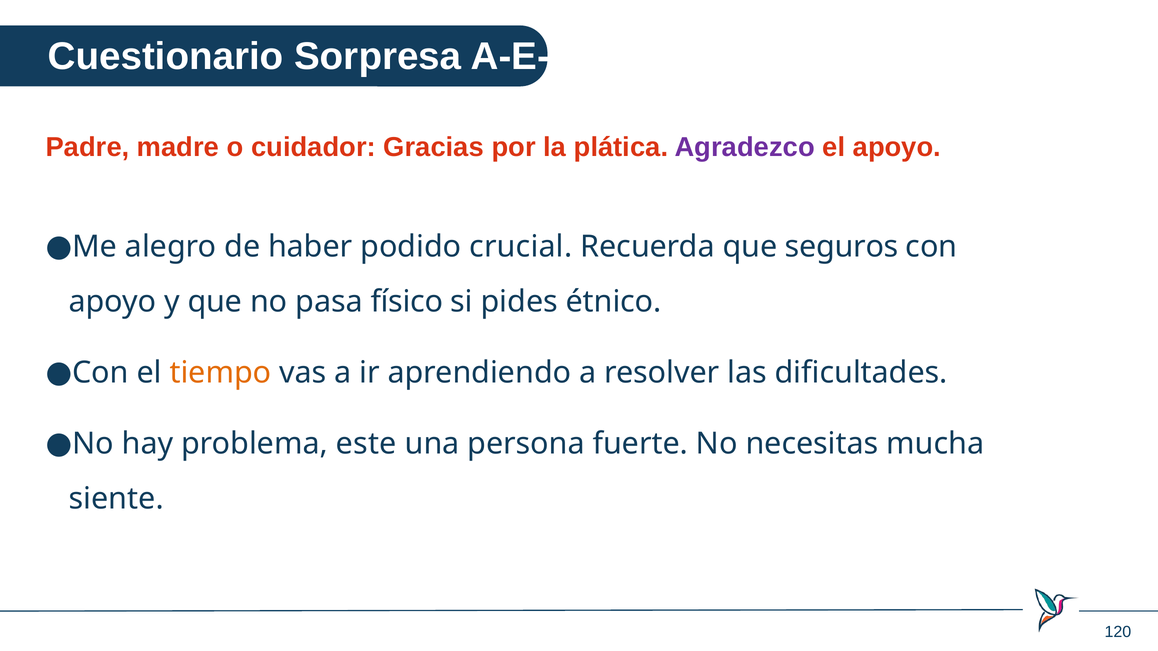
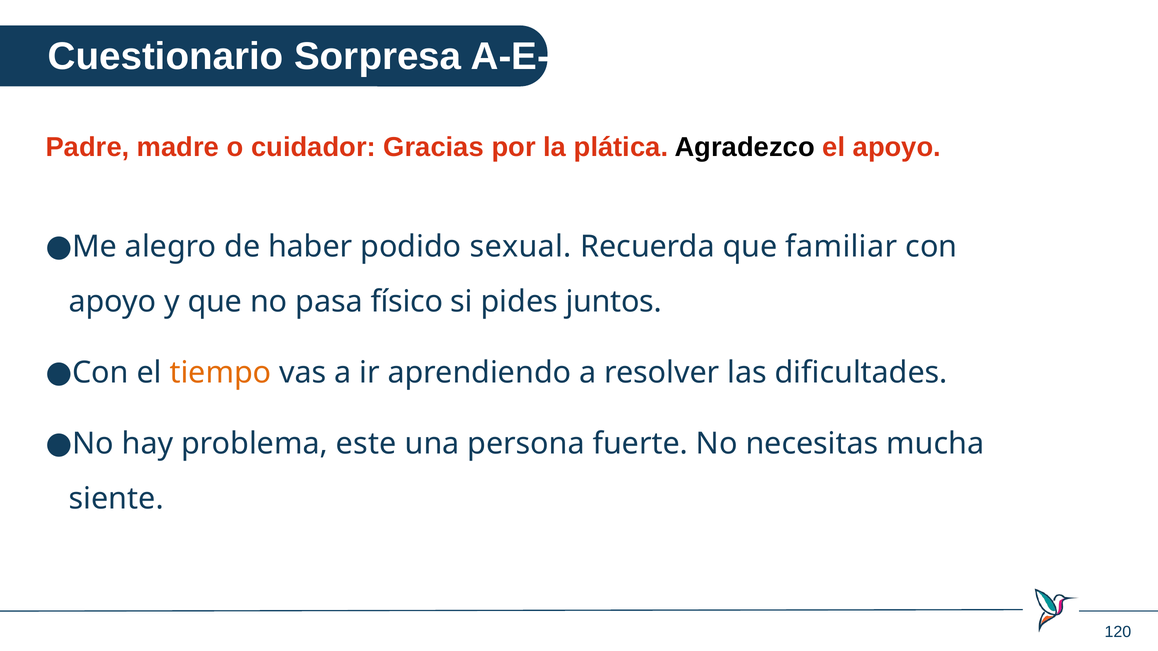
Agradezco colour: purple -> black
crucial: crucial -> sexual
seguros: seguros -> familiar
étnico: étnico -> juntos
